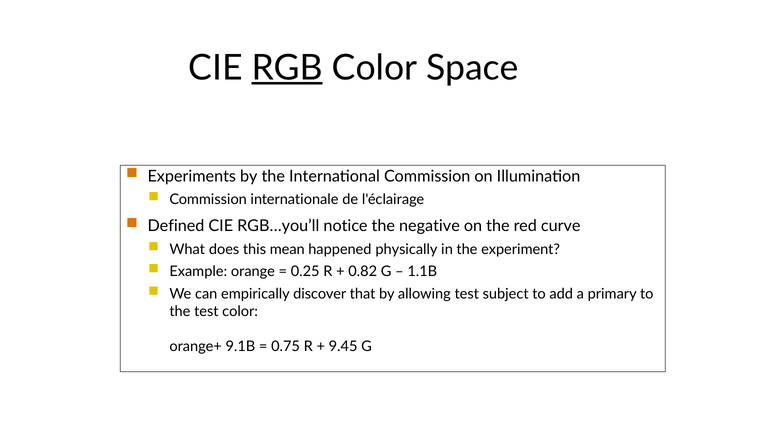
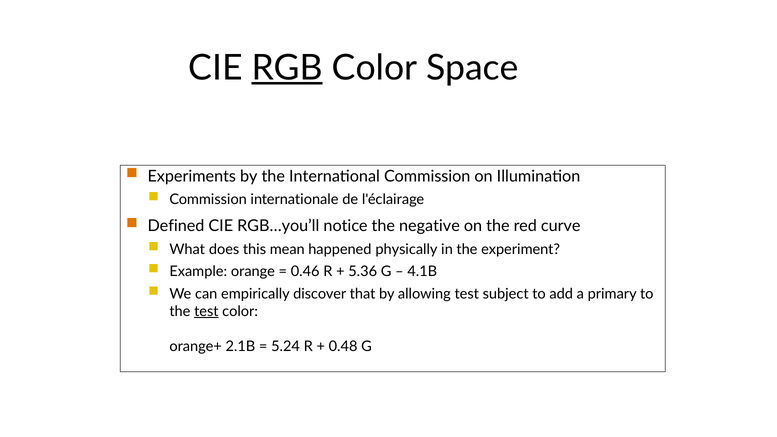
0.25: 0.25 -> 0.46
0.82: 0.82 -> 5.36
1.1B: 1.1B -> 4.1B
test at (206, 311) underline: none -> present
9.1B: 9.1B -> 2.1B
0.75: 0.75 -> 5.24
9.45: 9.45 -> 0.48
